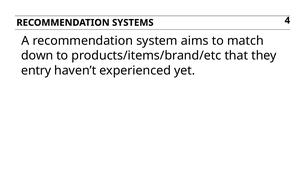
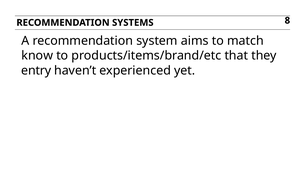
4: 4 -> 8
down: down -> know
